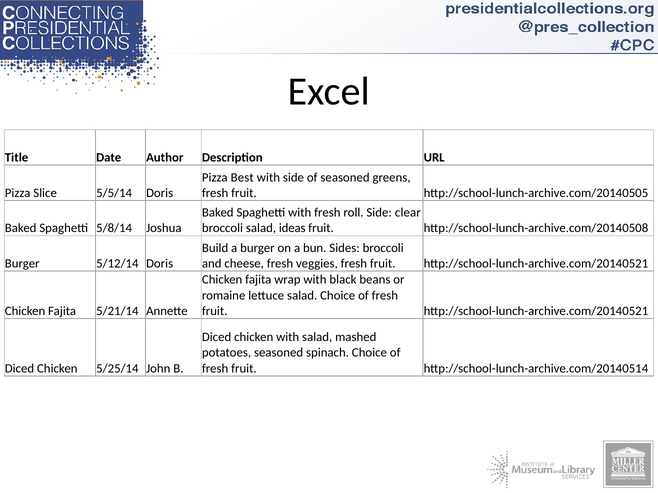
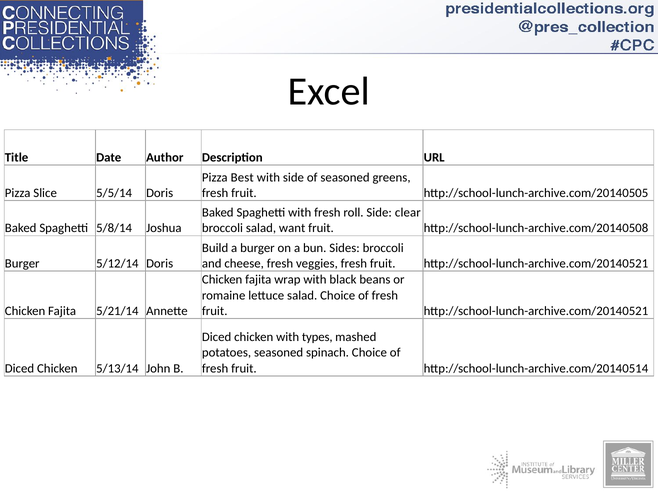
ideas: ideas -> want
with salad: salad -> types
5/25/14: 5/25/14 -> 5/13/14
